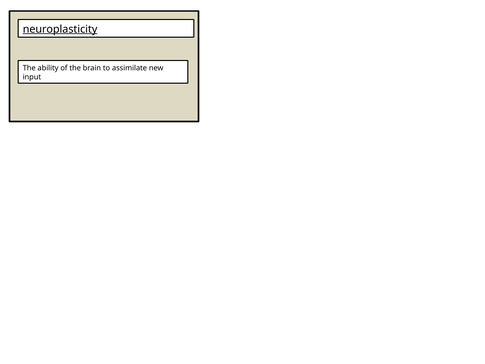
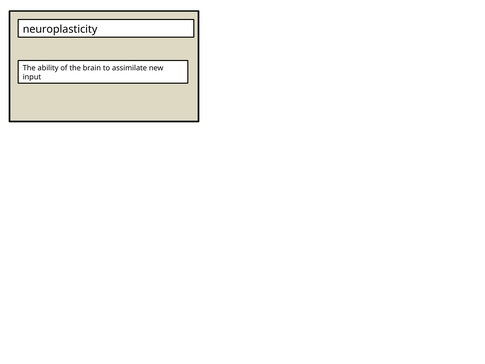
neuroplasticity underline: present -> none
